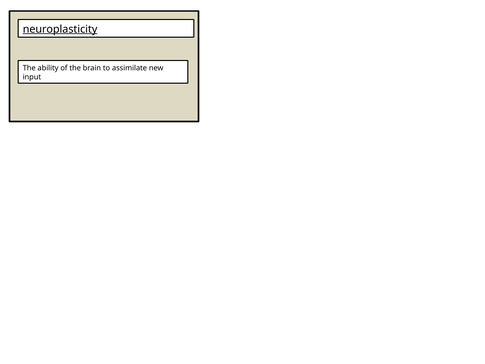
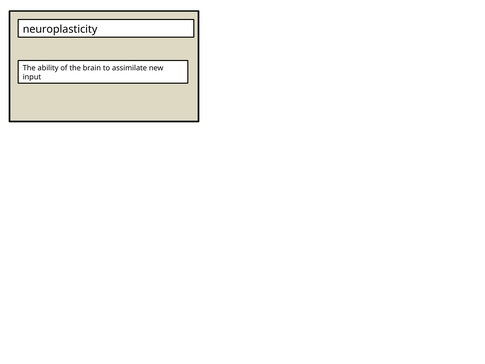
neuroplasticity underline: present -> none
